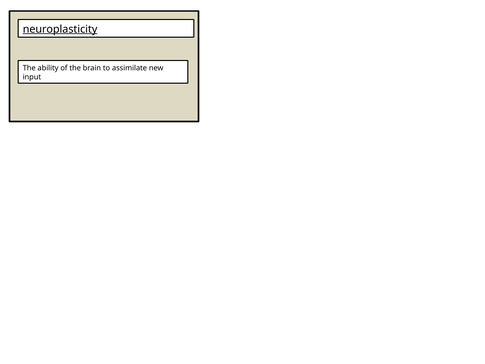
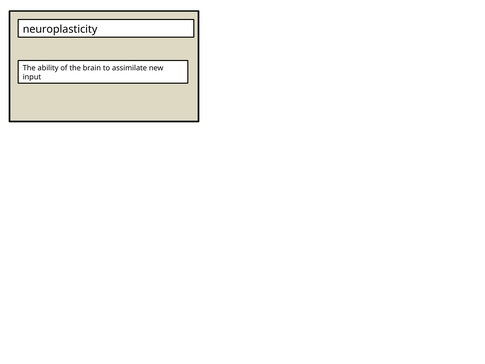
neuroplasticity underline: present -> none
